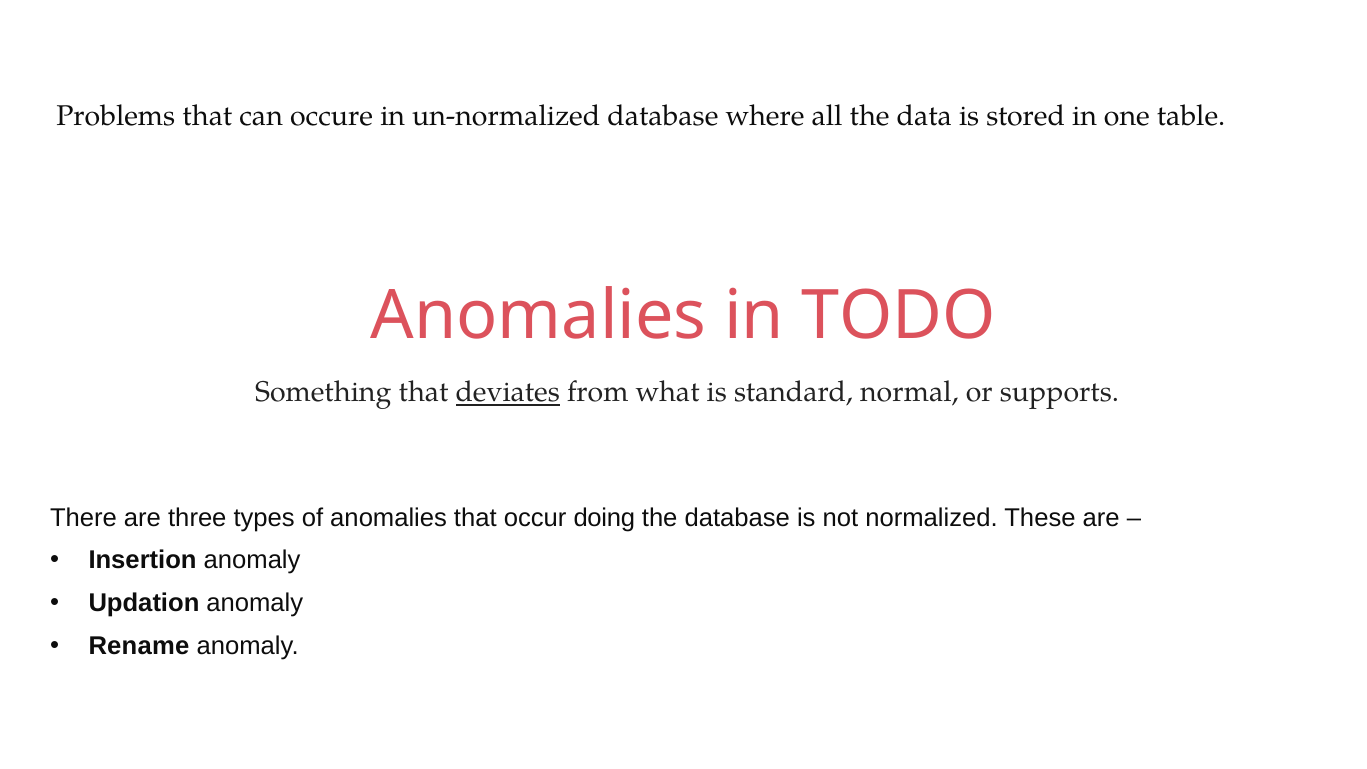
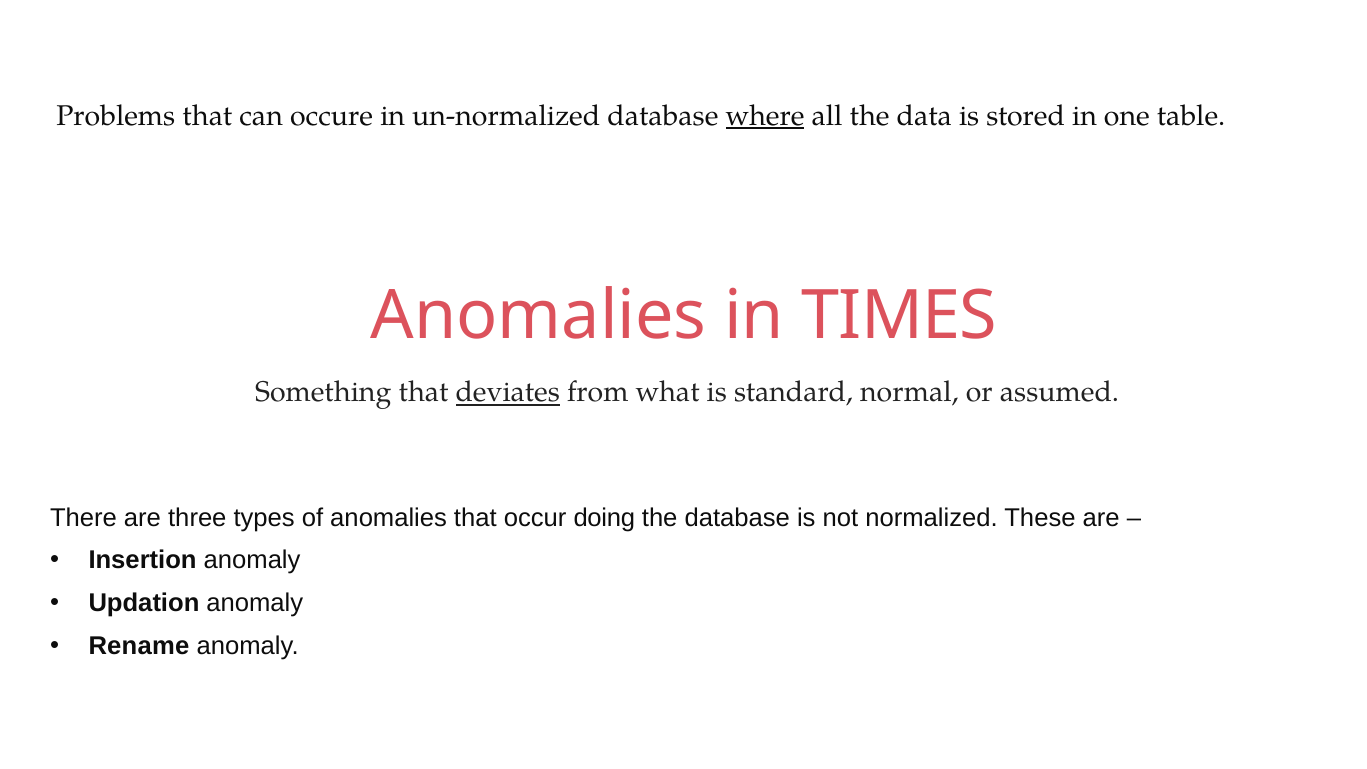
where underline: none -> present
TODO: TODO -> TIMES
supports: supports -> assumed
